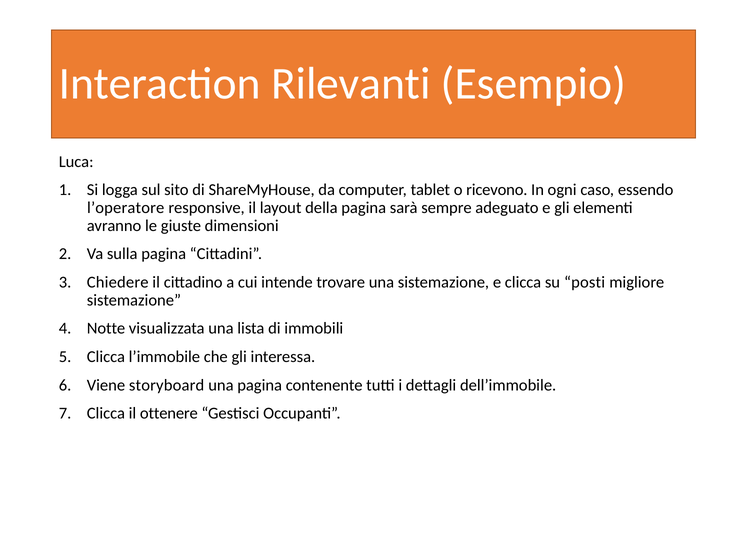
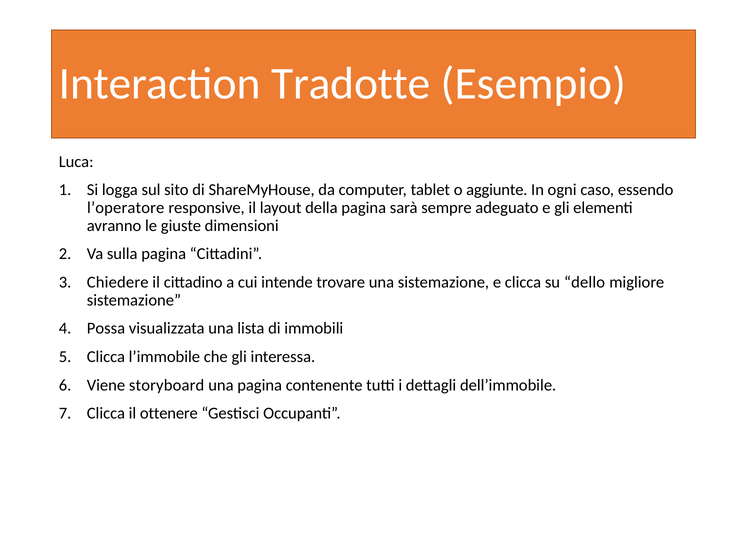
Rilevanti: Rilevanti -> Tradotte
ricevono: ricevono -> aggiunte
posti: posti -> dello
Notte: Notte -> Possa
